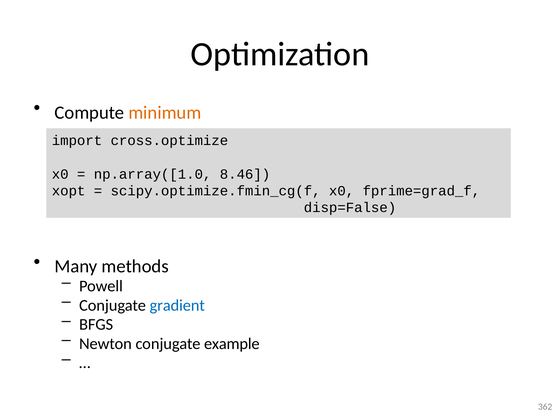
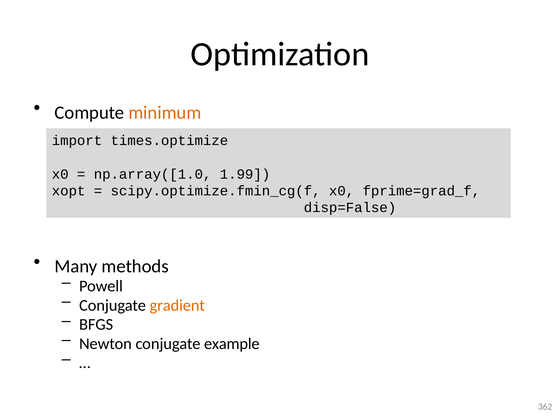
cross.optimize: cross.optimize -> times.optimize
8.46: 8.46 -> 1.99
gradient colour: blue -> orange
